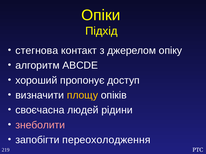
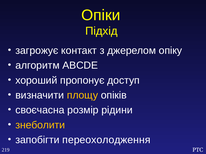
стегнова: стегнова -> загрожує
людей: людей -> розмір
знеболити colour: pink -> yellow
